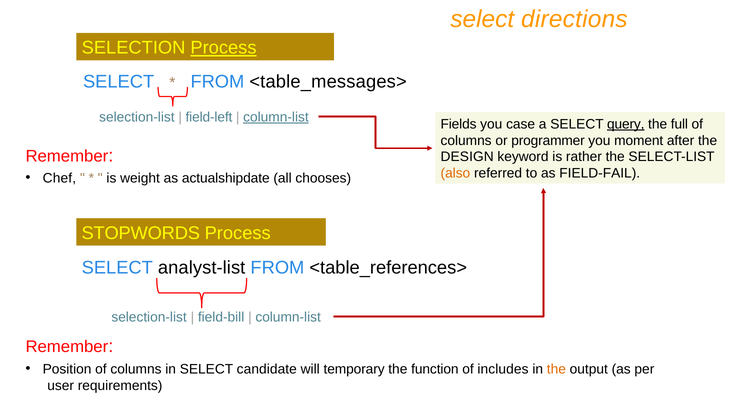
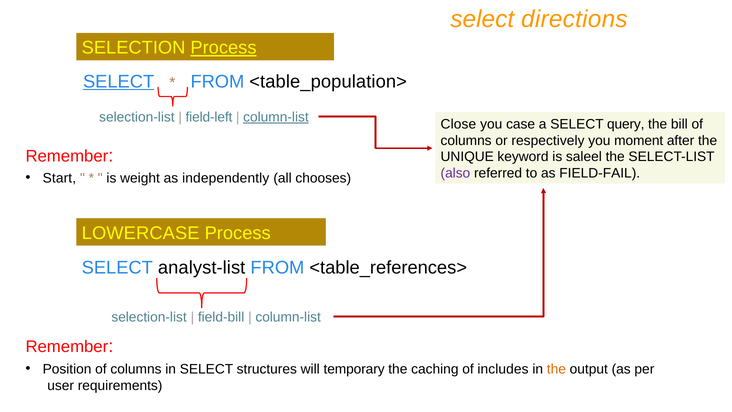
SELECT at (119, 82) underline: none -> present
<table_messages>: <table_messages> -> <table_population>
Fields: Fields -> Close
query underline: present -> none
full: full -> bill
programmer: programmer -> respectively
DESIGN: DESIGN -> UNIQUE
rather: rather -> saleel
also colour: orange -> purple
Chef: Chef -> Start
actualshipdate: actualshipdate -> independently
STOPWORDS: STOPWORDS -> LOWERCASE
candidate: candidate -> structures
function: function -> caching
